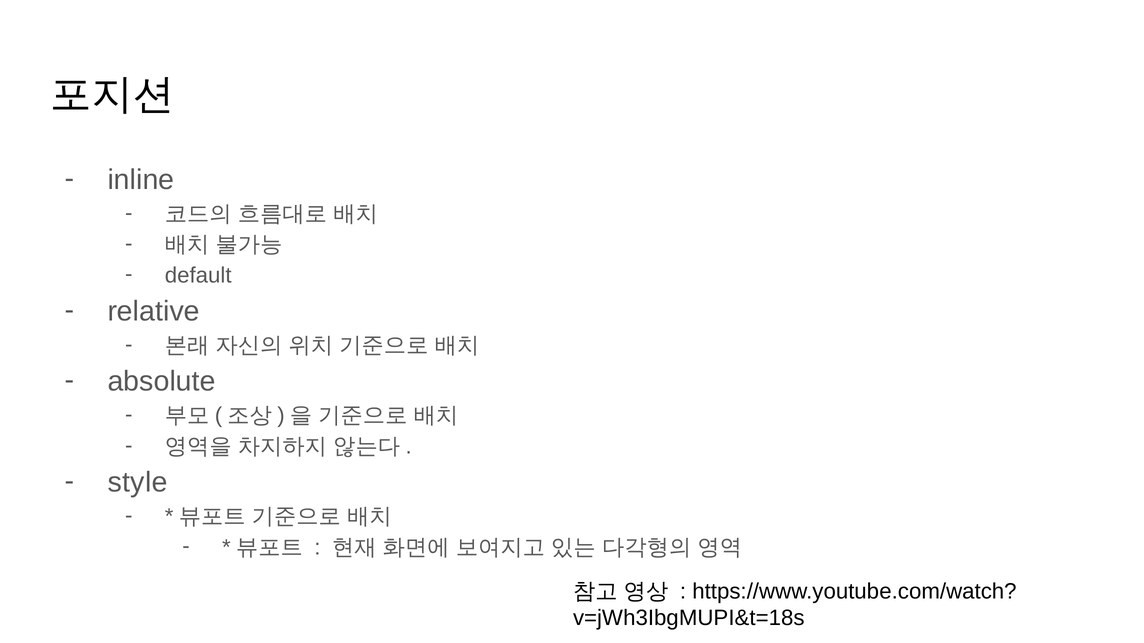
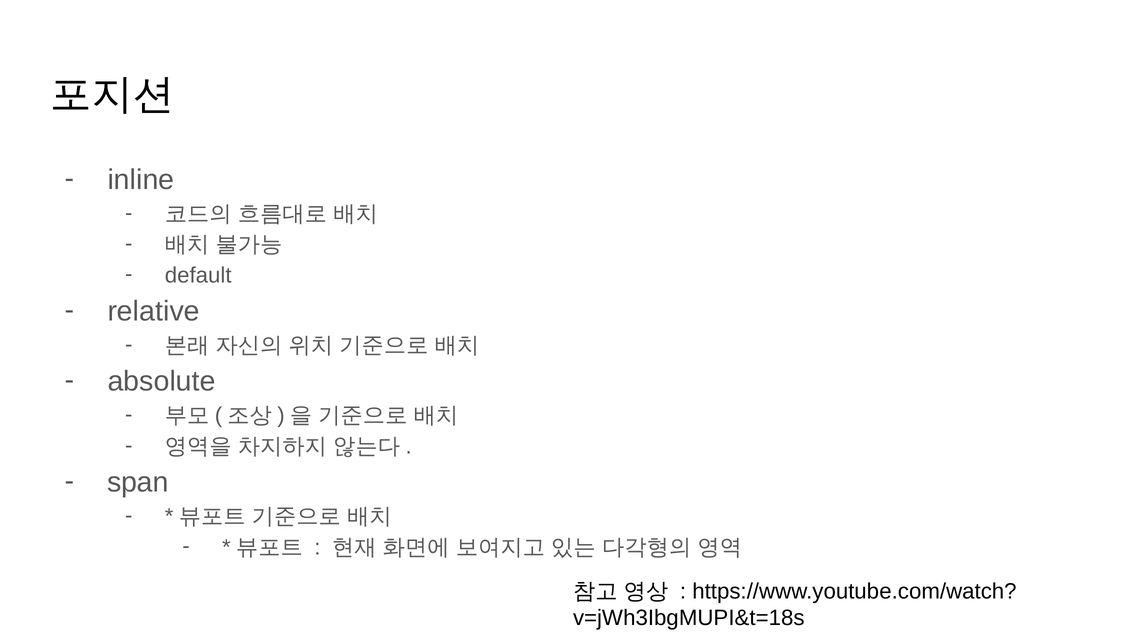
style: style -> span
